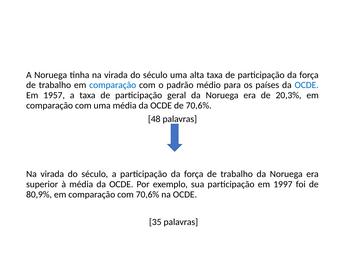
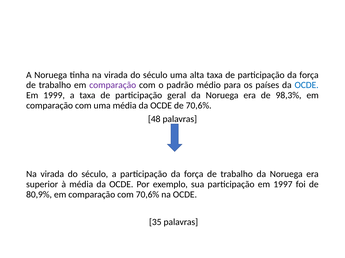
comparação at (113, 85) colour: blue -> purple
1957: 1957 -> 1999
20,3%: 20,3% -> 98,3%
